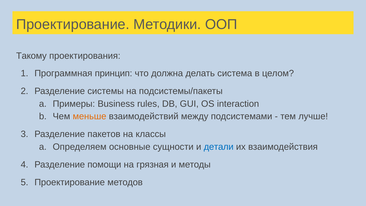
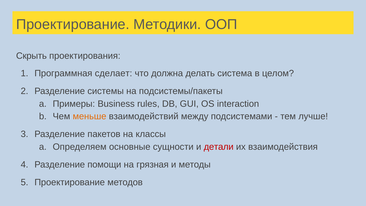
Такому: Такому -> Скрыть
принцип: принцип -> сделает
детали colour: blue -> red
